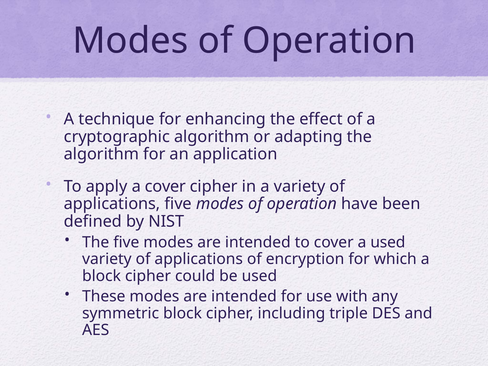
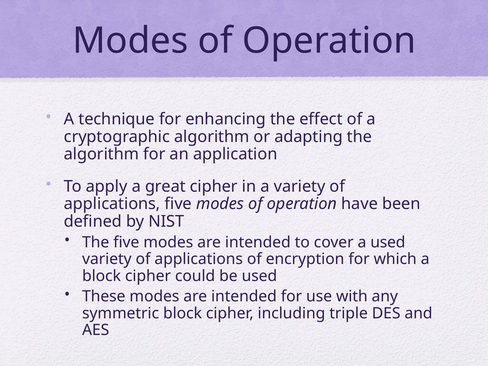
a cover: cover -> great
